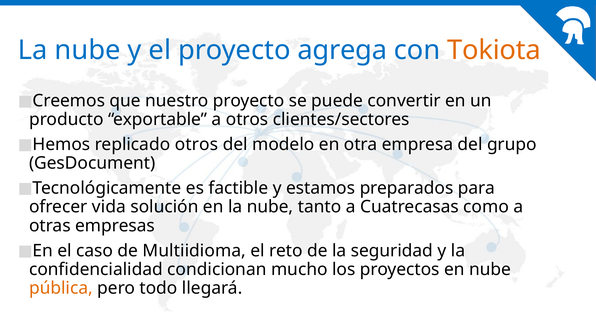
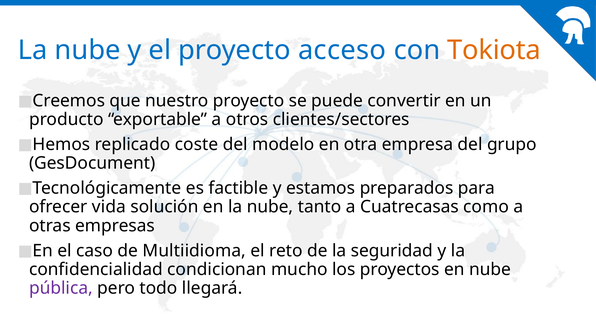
agrega: agrega -> acceso
replicado otros: otros -> coste
pública colour: orange -> purple
